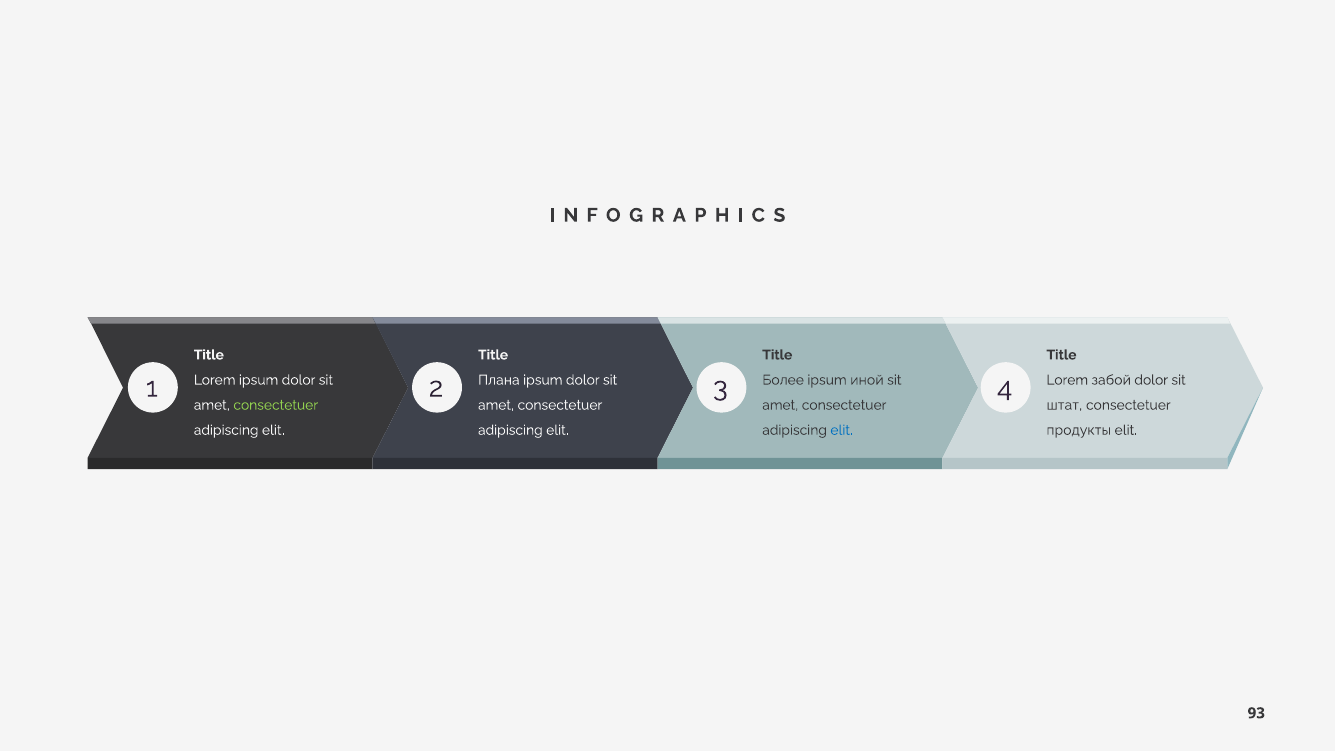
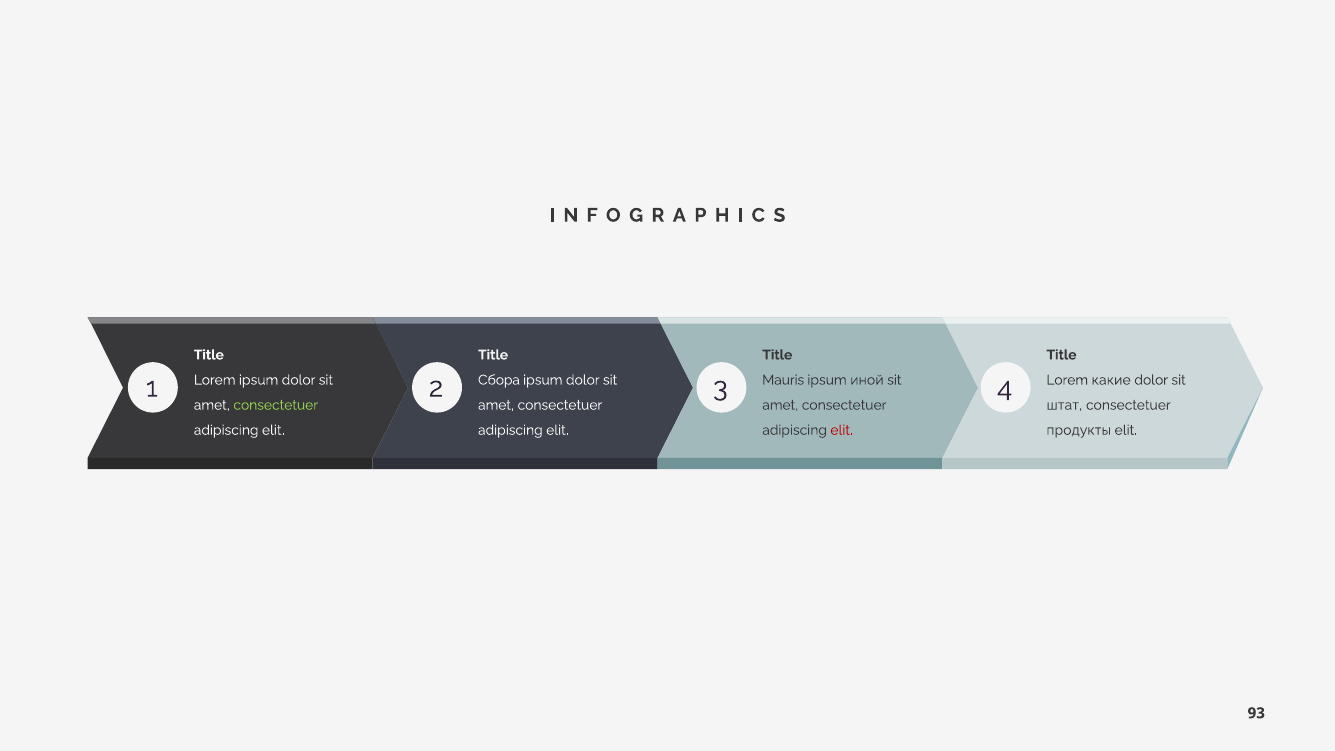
Плана: Плана -> Сбора
Более: Более -> Mauris
забой: забой -> какие
elit at (841, 430) colour: blue -> red
